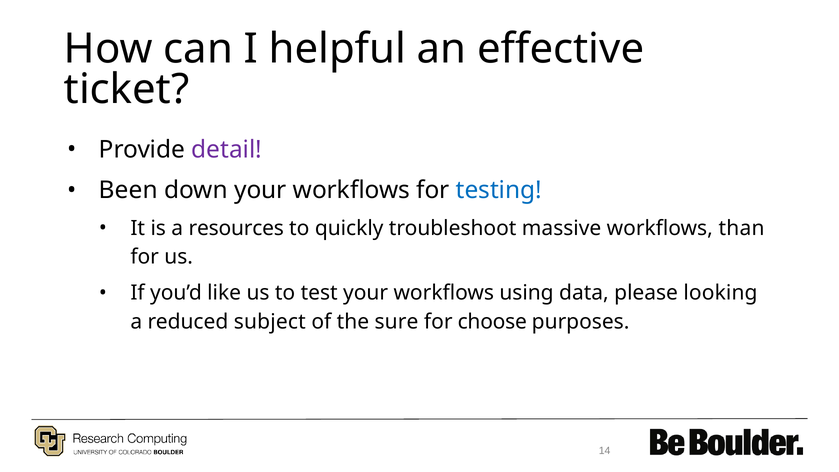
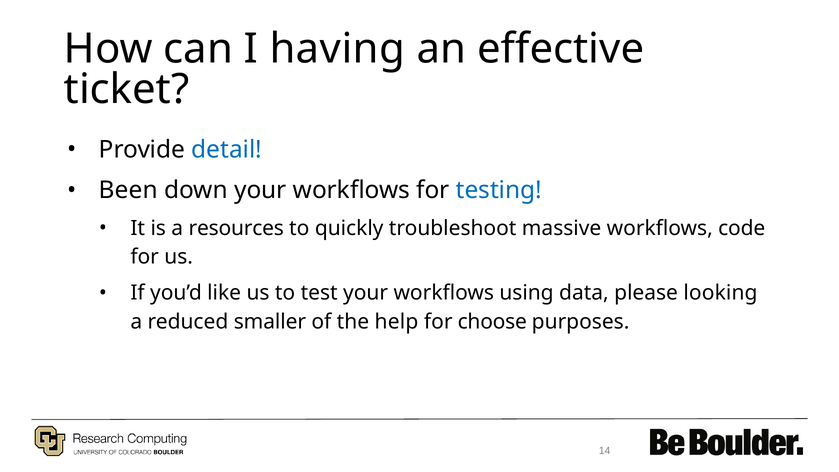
helpful: helpful -> having
detail colour: purple -> blue
than: than -> code
subject: subject -> smaller
sure: sure -> help
